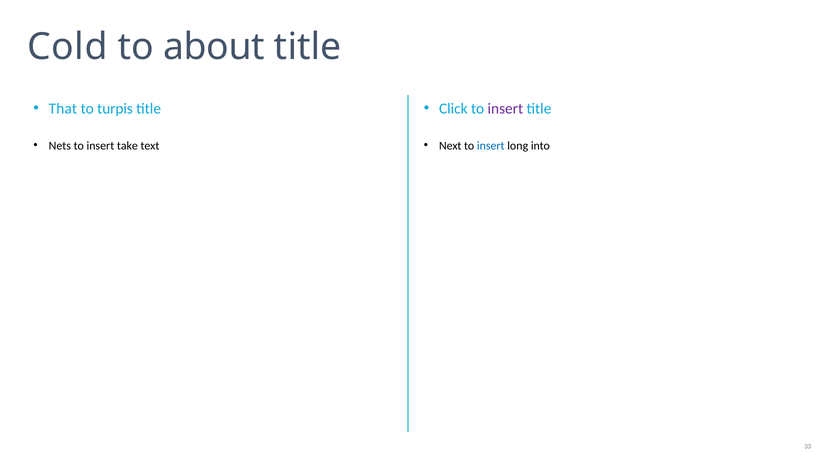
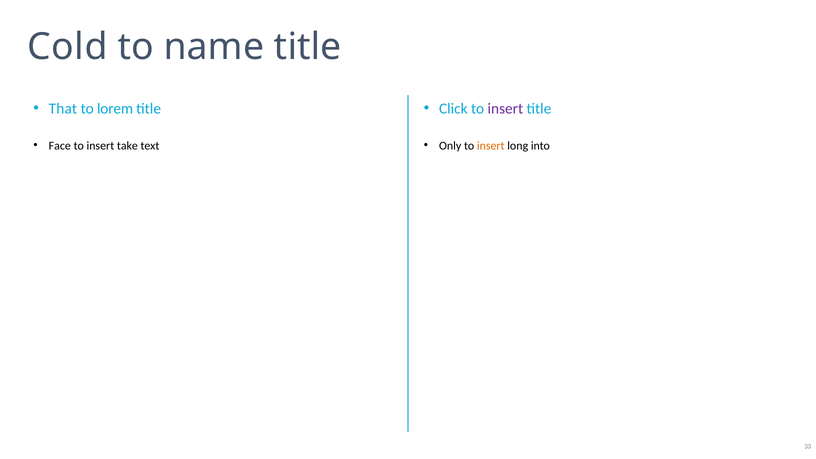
about: about -> name
turpis: turpis -> lorem
Nets: Nets -> Face
Next: Next -> Only
insert at (491, 146) colour: blue -> orange
